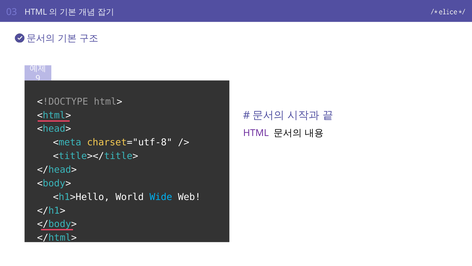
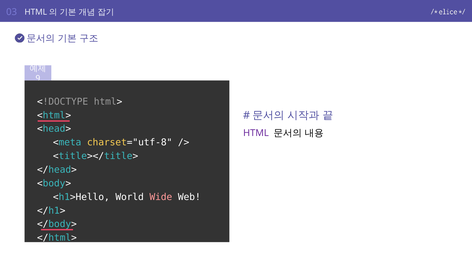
Wide colour: light blue -> pink
